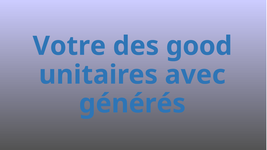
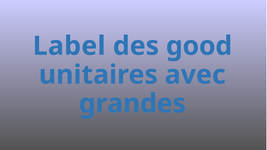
Votre: Votre -> Label
générés: générés -> grandes
